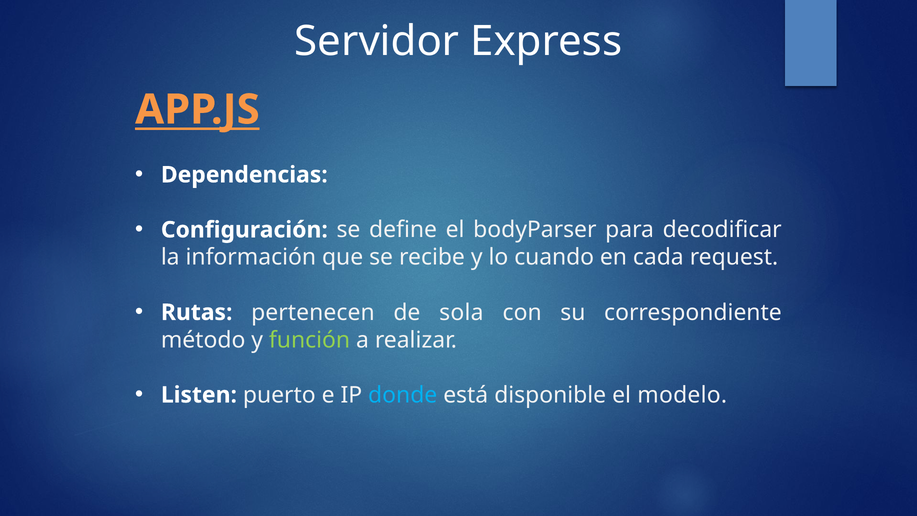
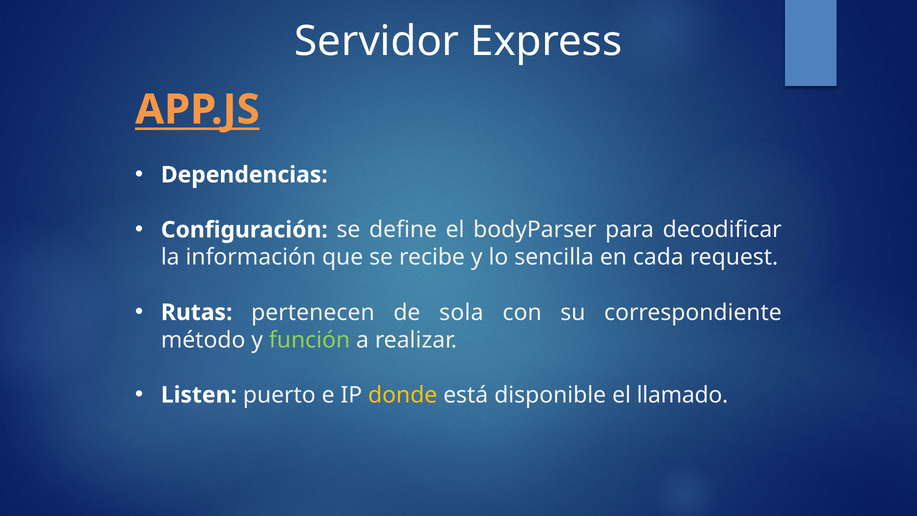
cuando: cuando -> sencilla
donde colour: light blue -> yellow
modelo: modelo -> llamado
